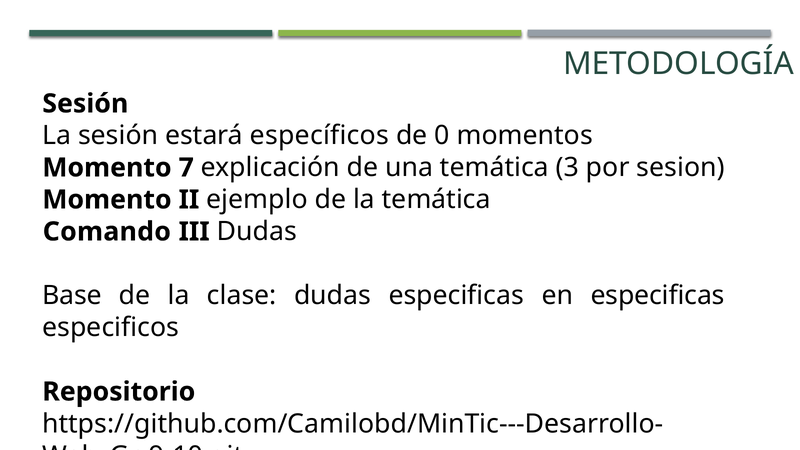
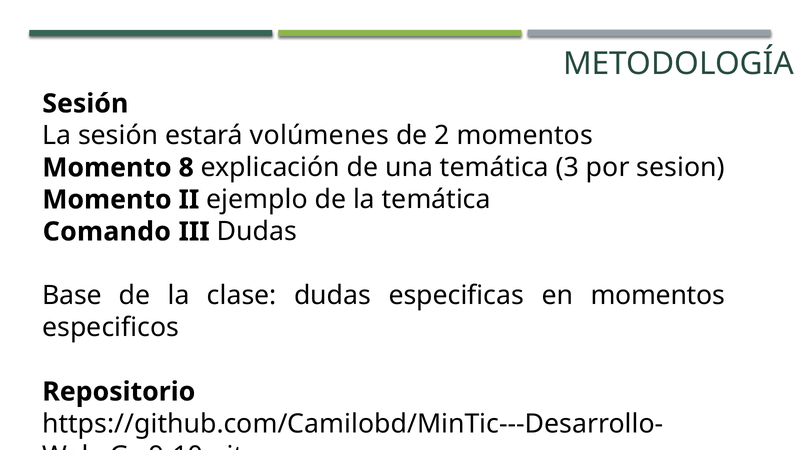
específicos: específicos -> volúmenes
0: 0 -> 2
7: 7 -> 8
en especificas: especificas -> momentos
